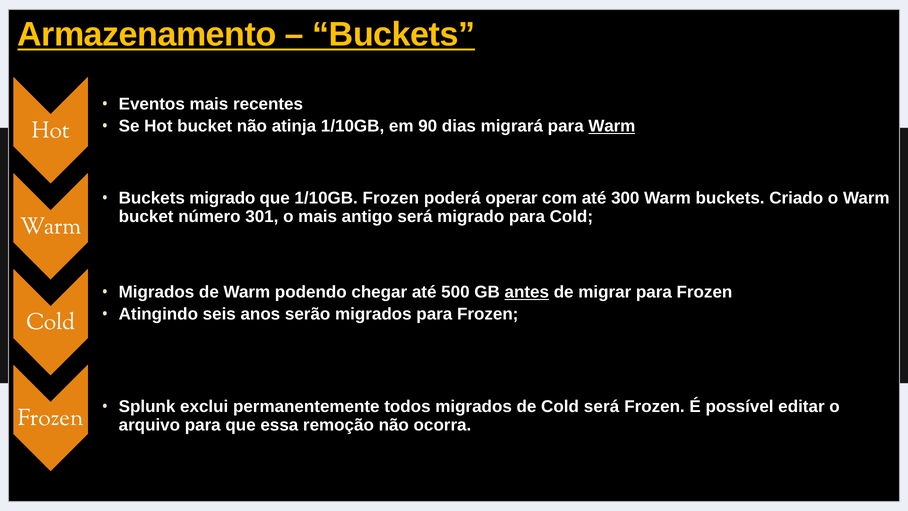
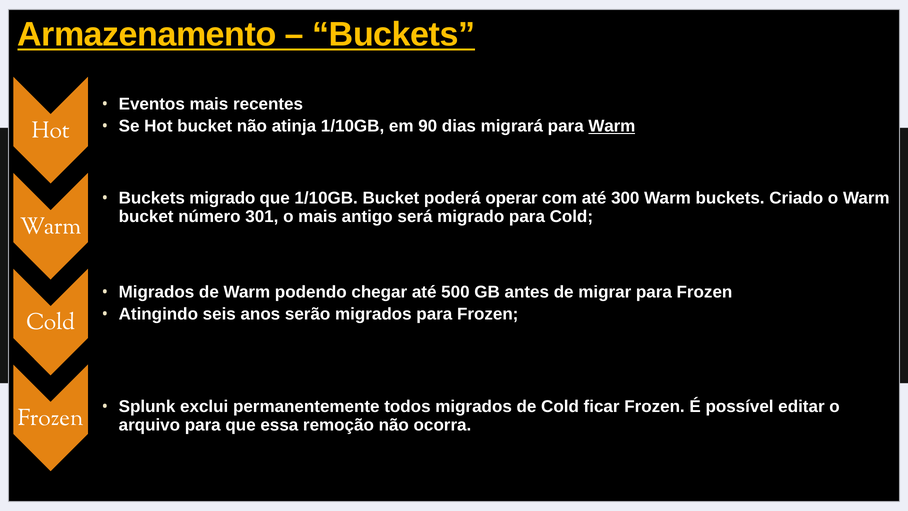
1/10GB Frozen: Frozen -> Bucket
antes underline: present -> none
Cold será: será -> ficar
